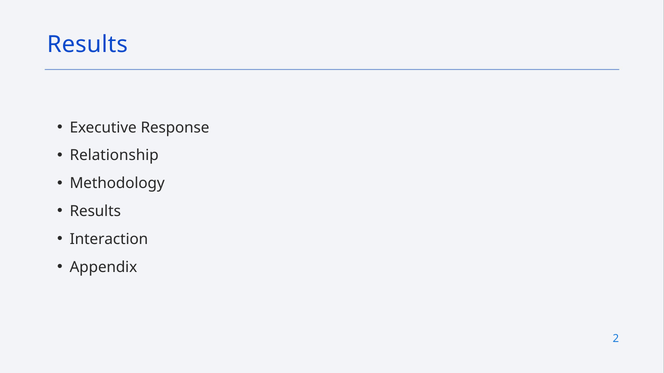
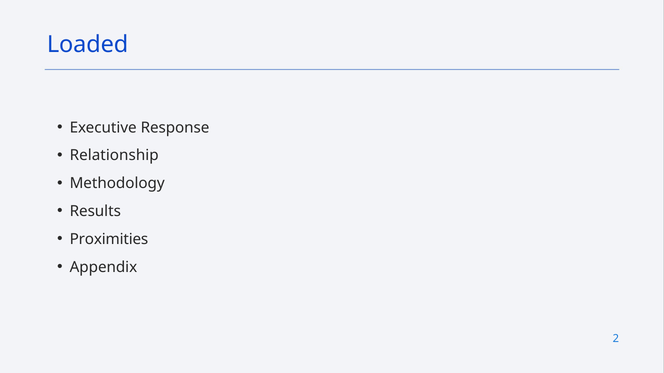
Results at (87, 44): Results -> Loaded
Interaction: Interaction -> Proximities
